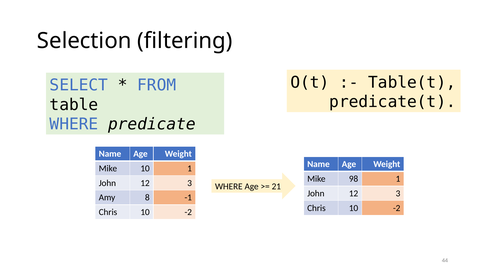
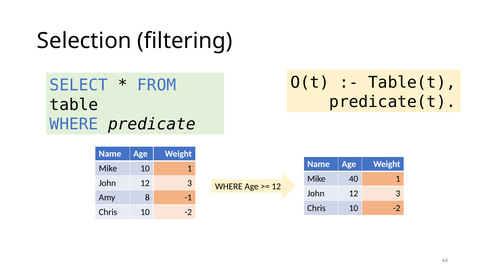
98: 98 -> 40
21 at (276, 186): 21 -> 12
